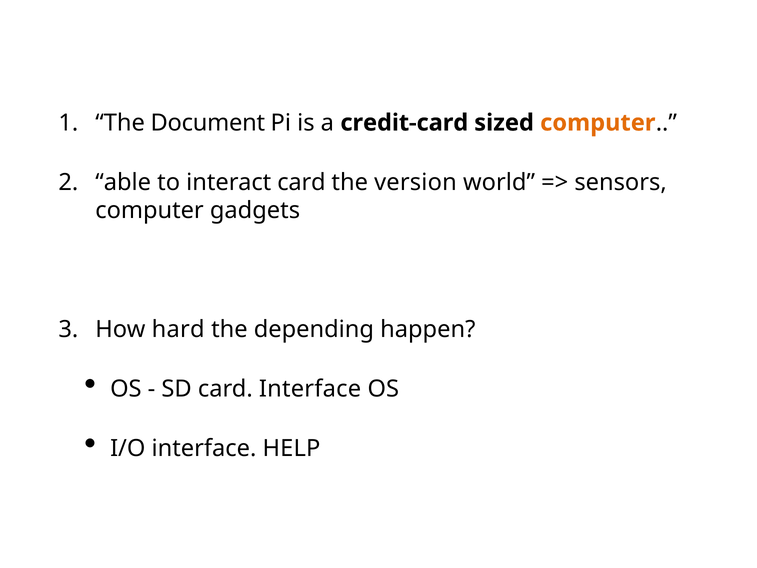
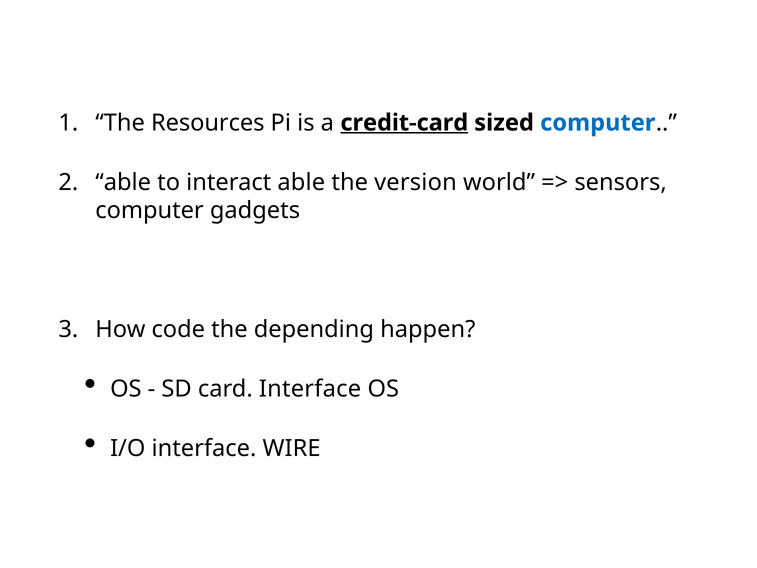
Document: Document -> Resources
credit-card underline: none -> present
computer at (598, 123) colour: orange -> blue
interact card: card -> able
hard: hard -> code
HELP: HELP -> WIRE
